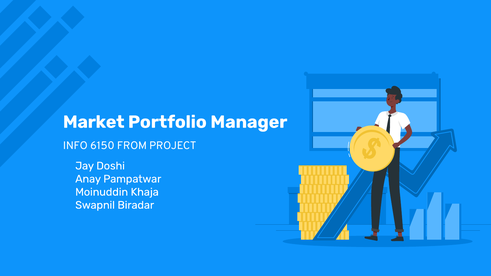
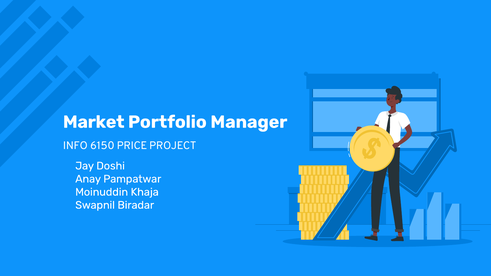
FROM: FROM -> PRICE
